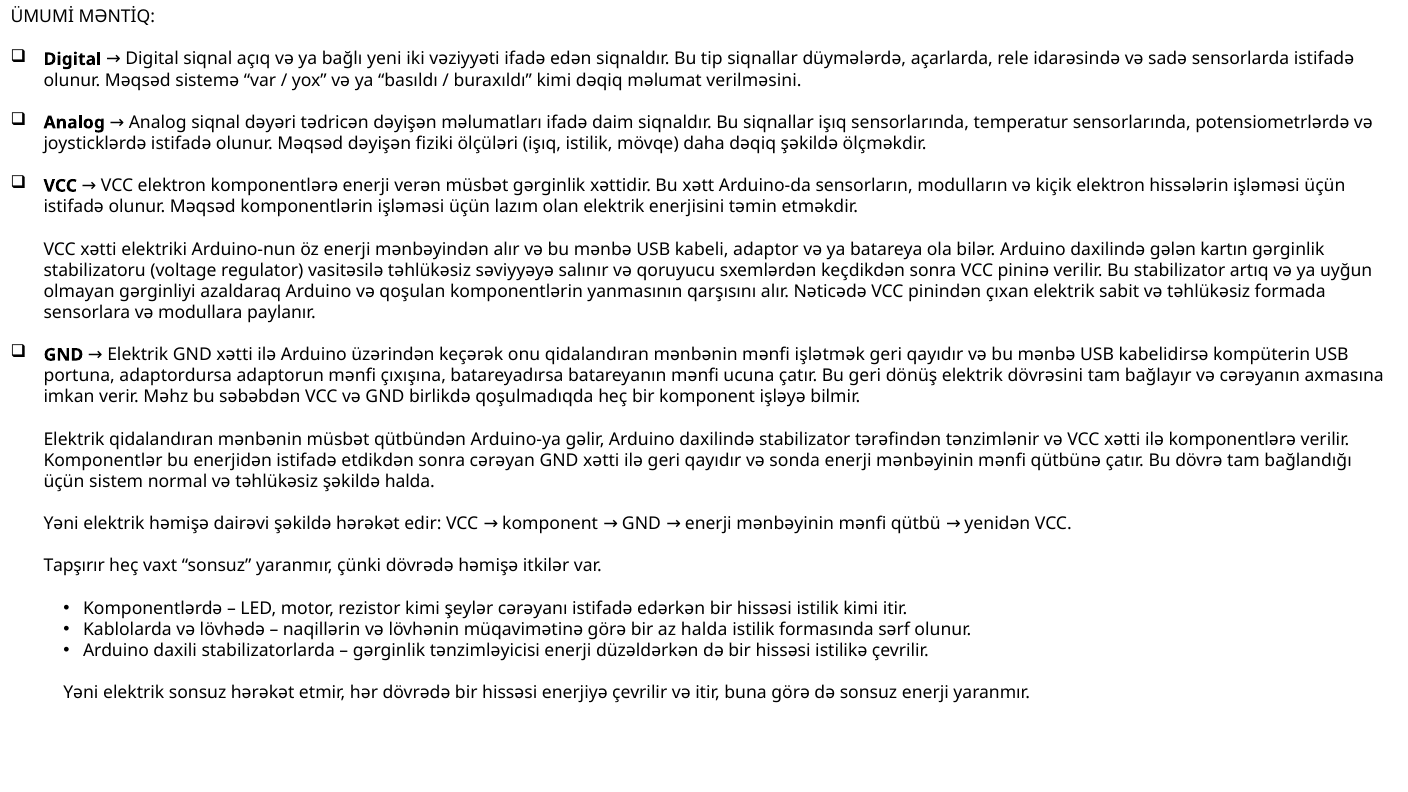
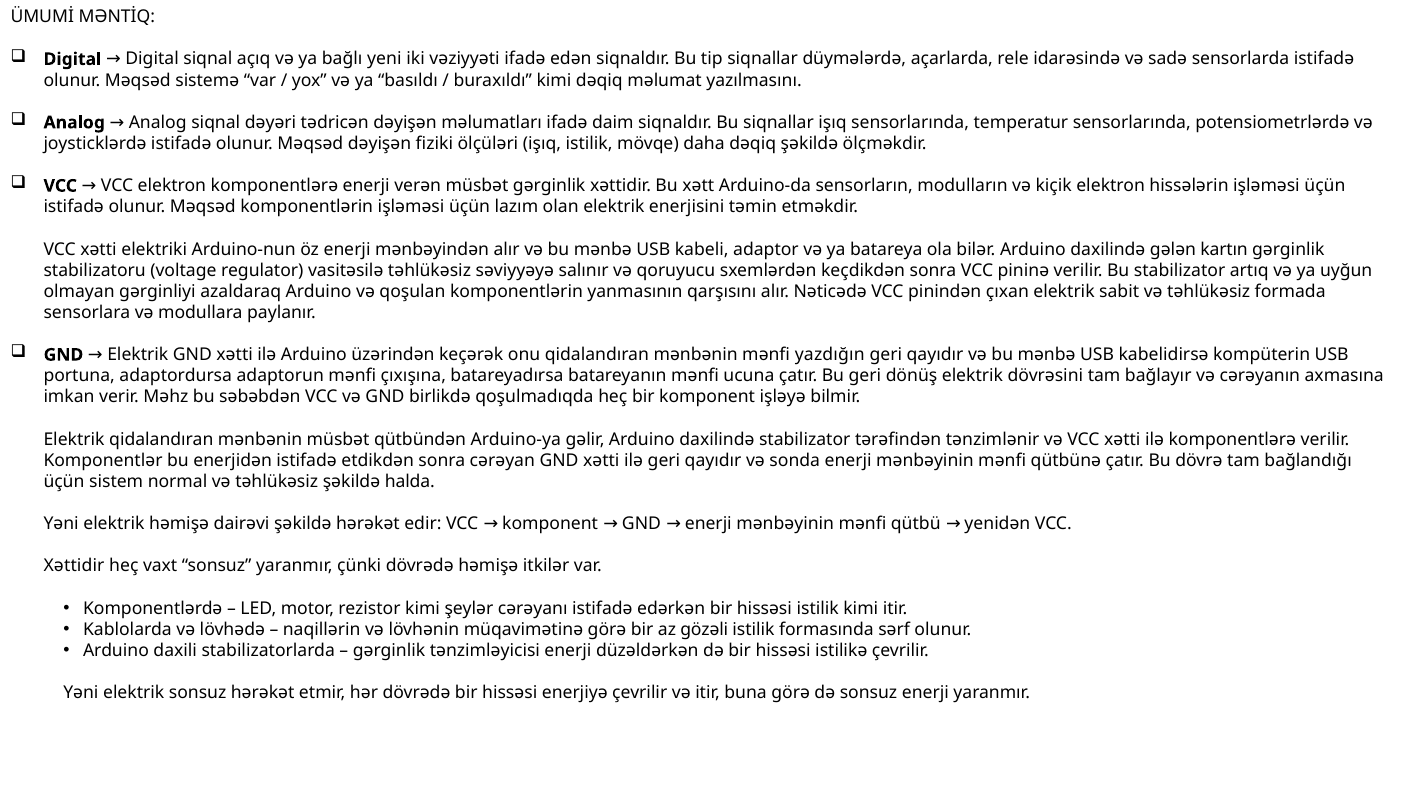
verilməsini: verilməsini -> yazılmasını
işlətmək: işlətmək -> yazdığın
Tapşırır at (74, 566): Tapşırır -> Xəttidir
az halda: halda -> gözəli
